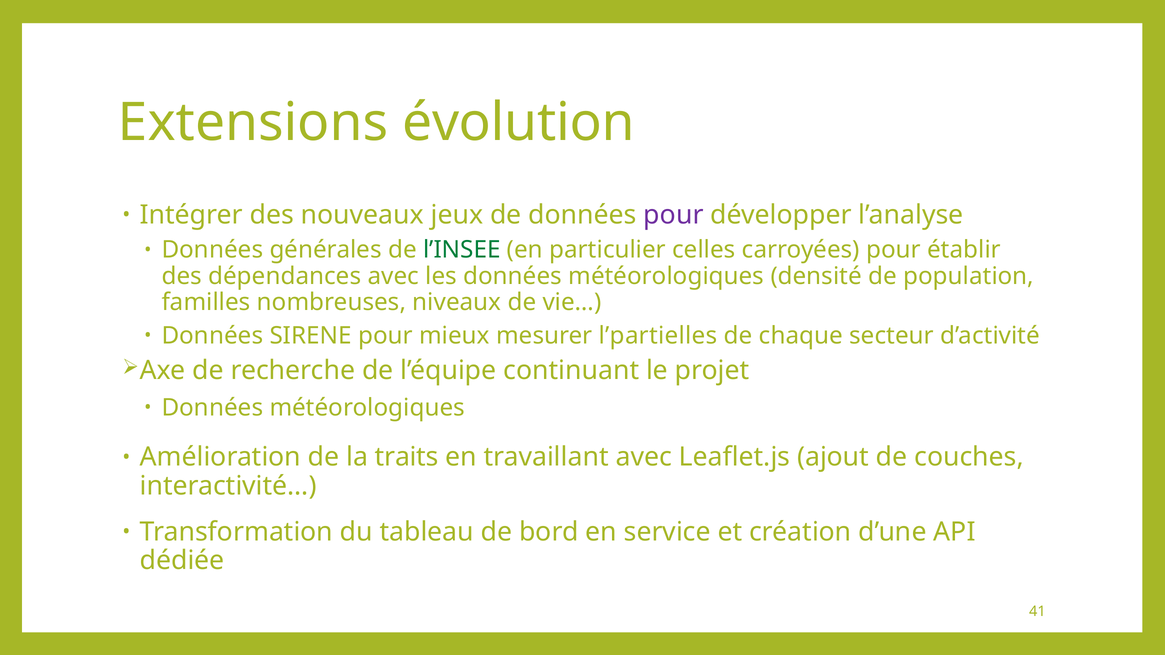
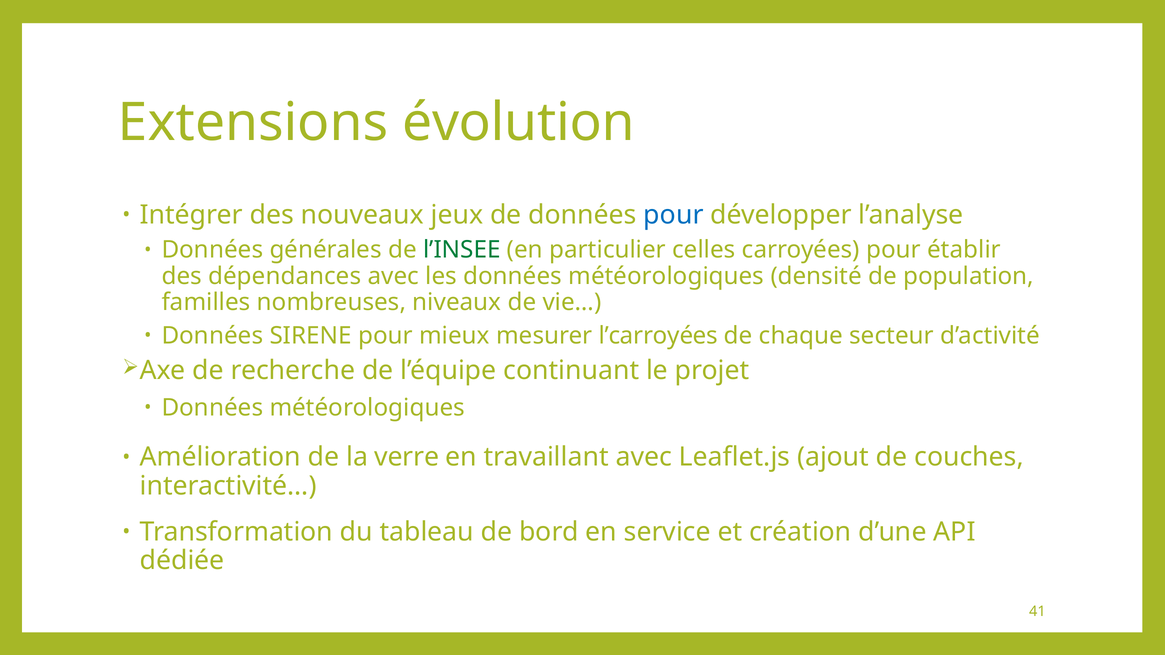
pour at (674, 215) colour: purple -> blue
l’partielles: l’partielles -> l’carroyées
traits: traits -> verre
